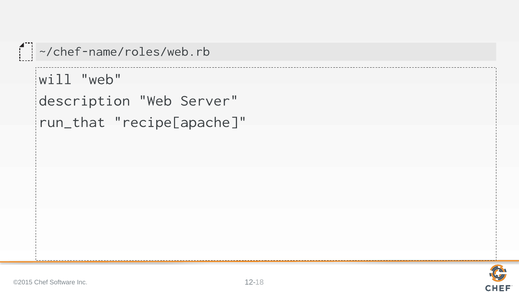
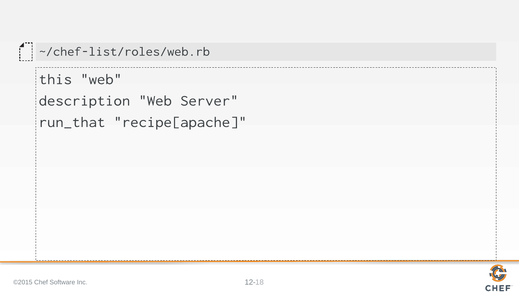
~/chef-name/roles/web.rb: ~/chef-name/roles/web.rb -> ~/chef-list/roles/web.rb
will: will -> this
